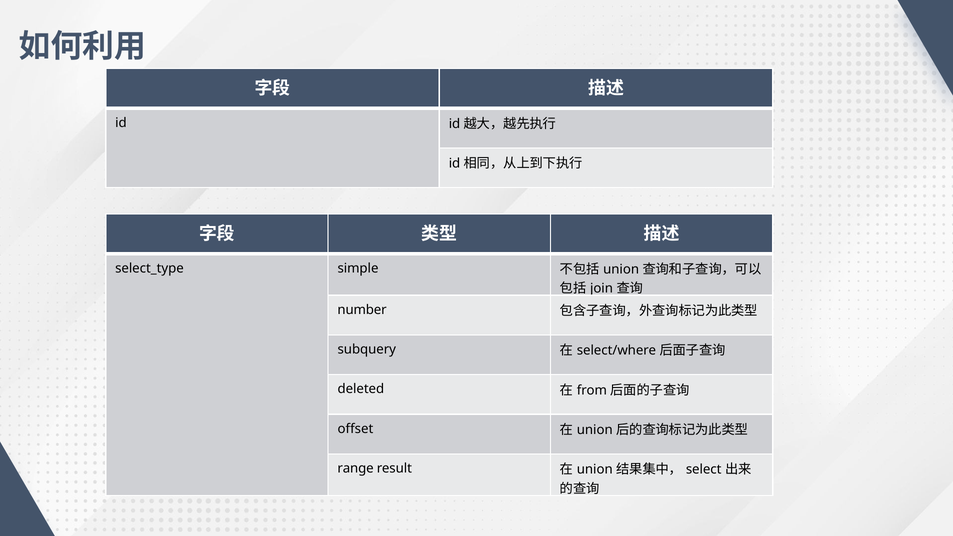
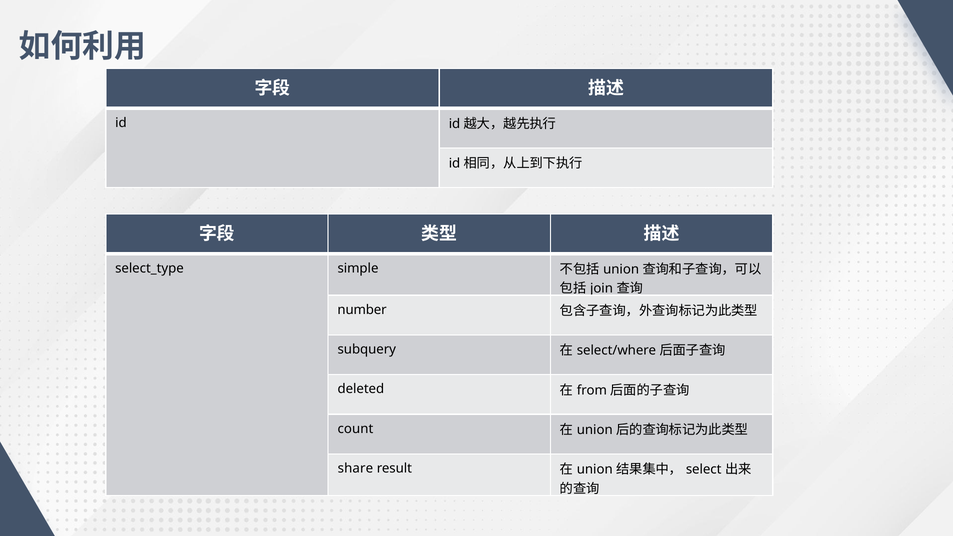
offset: offset -> count
range: range -> share
